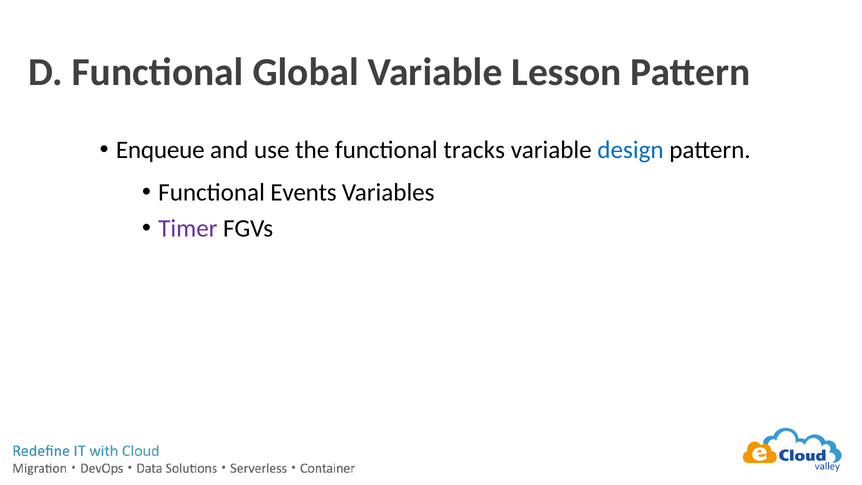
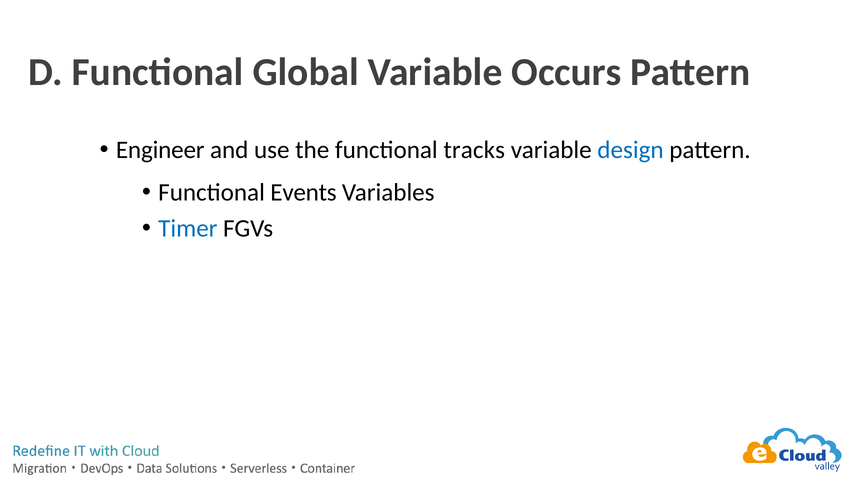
Lesson: Lesson -> Occurs
Enqueue: Enqueue -> Engineer
Timer colour: purple -> blue
